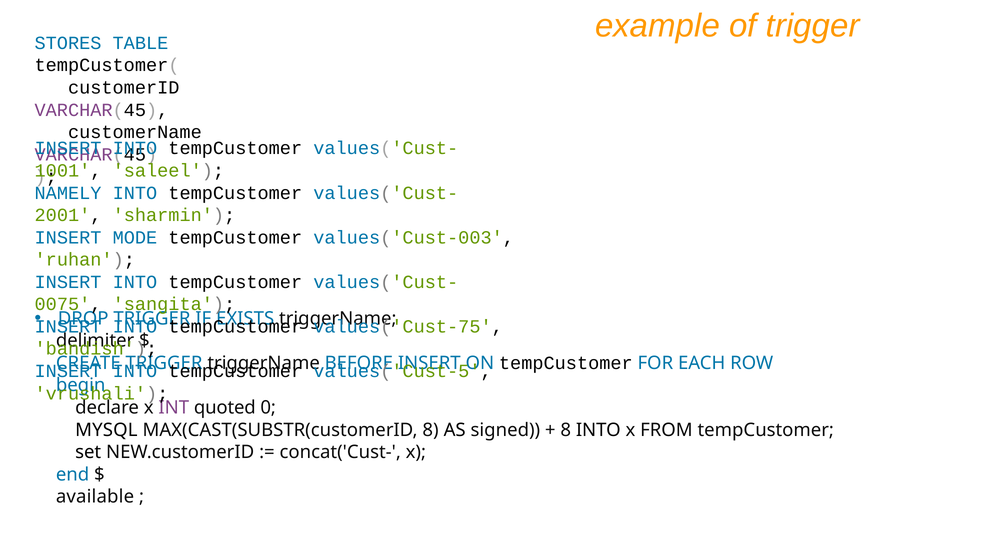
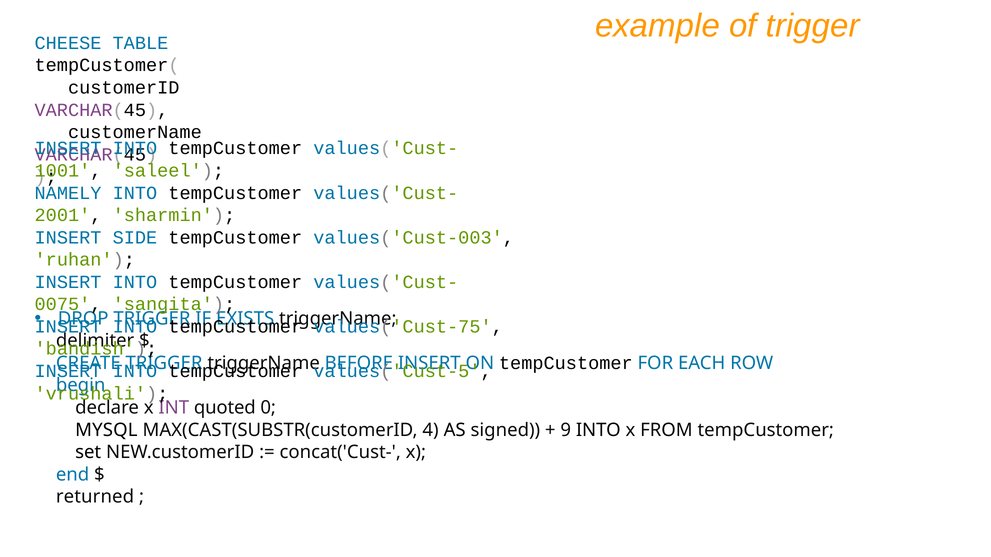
STORES: STORES -> CHEESE
MODE: MODE -> SIDE
MAX(CAST(SUBSTR(customerID 8: 8 -> 4
8 at (566, 430): 8 -> 9
available: available -> returned
